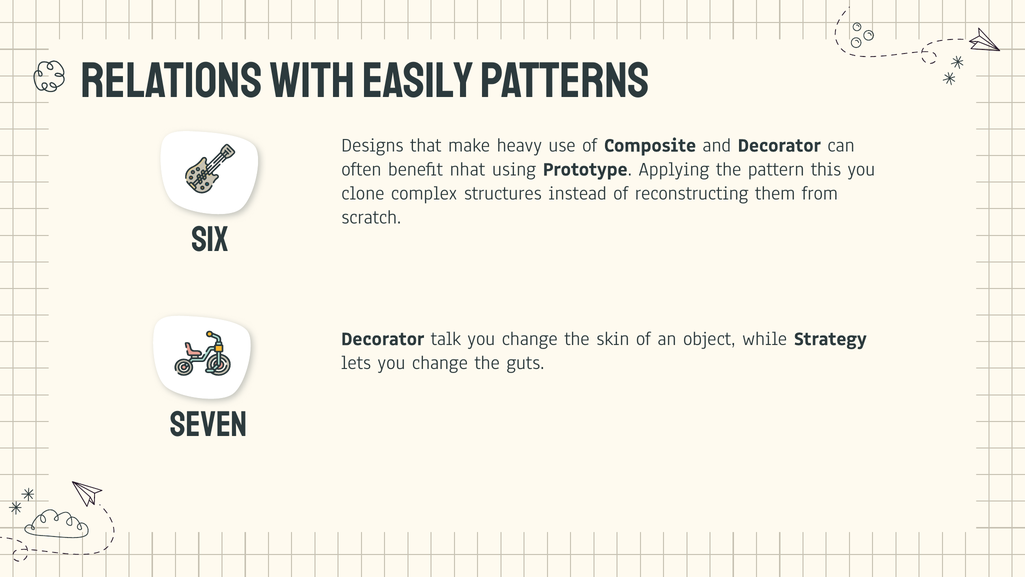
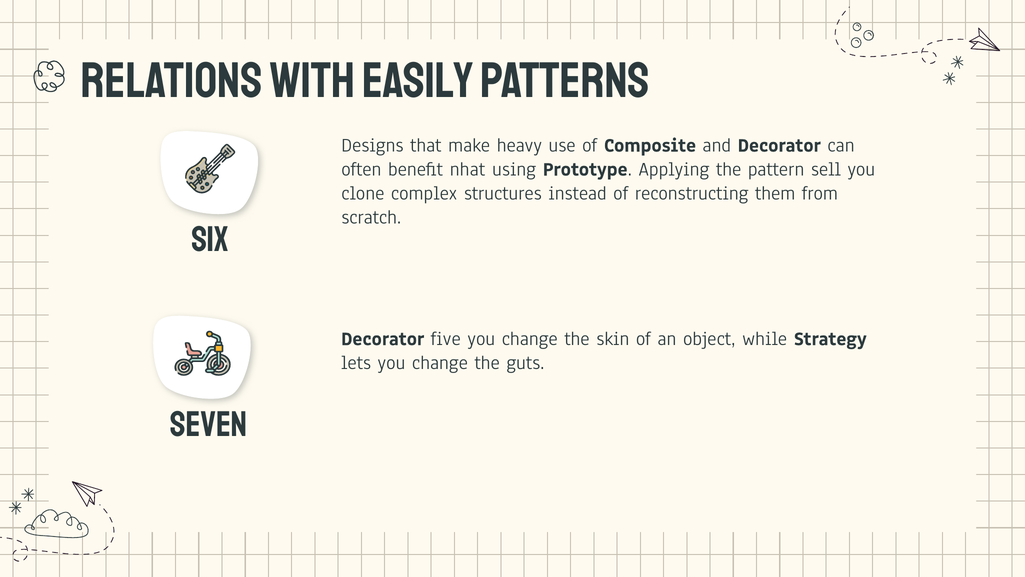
this: this -> sell
talk: talk -> five
